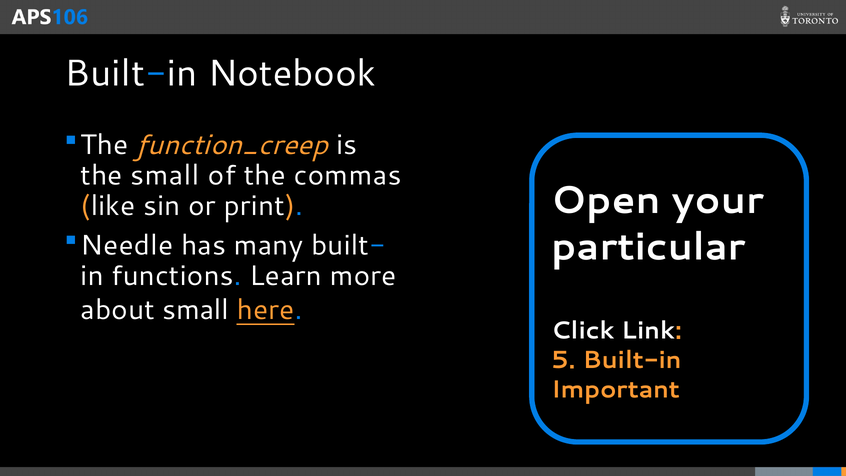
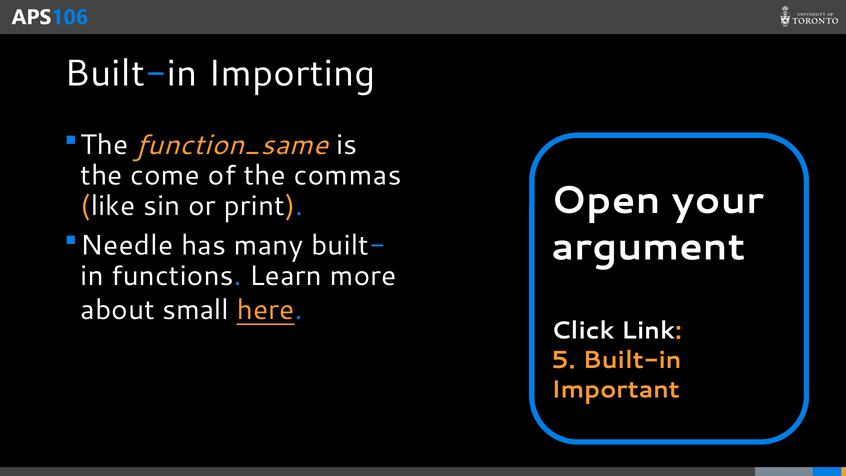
Notebook: Notebook -> Importing
function_creep: function_creep -> function_same
the small: small -> come
particular: particular -> argument
